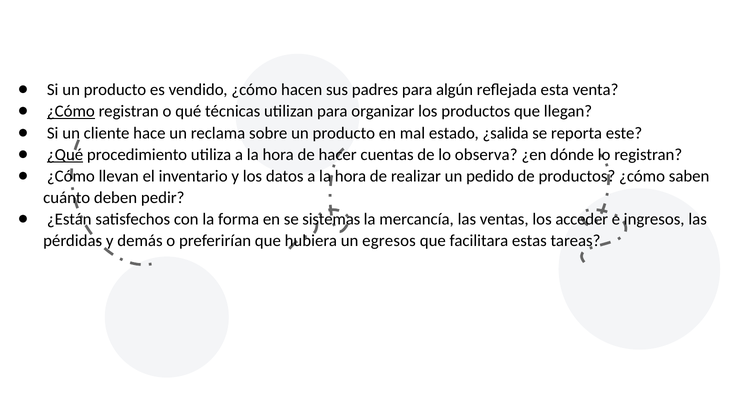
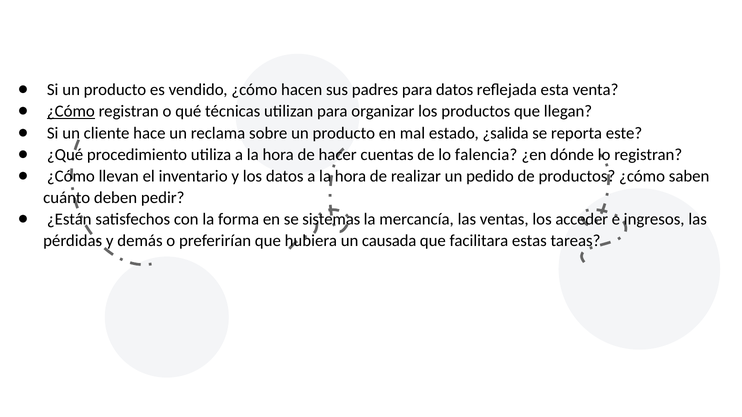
para algún: algún -> datos
¿Qué underline: present -> none
observa: observa -> falencia
egresos: egresos -> causada
